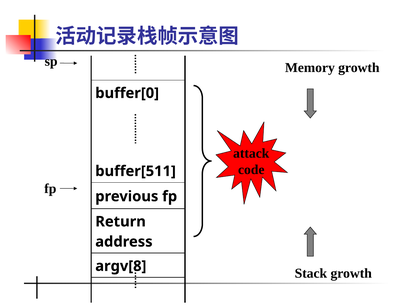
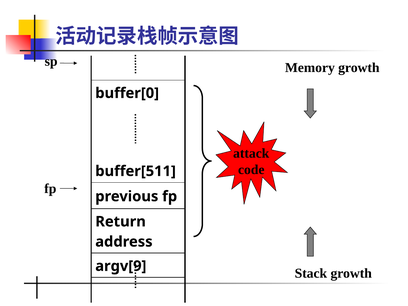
argv[8: argv[8 -> argv[9
